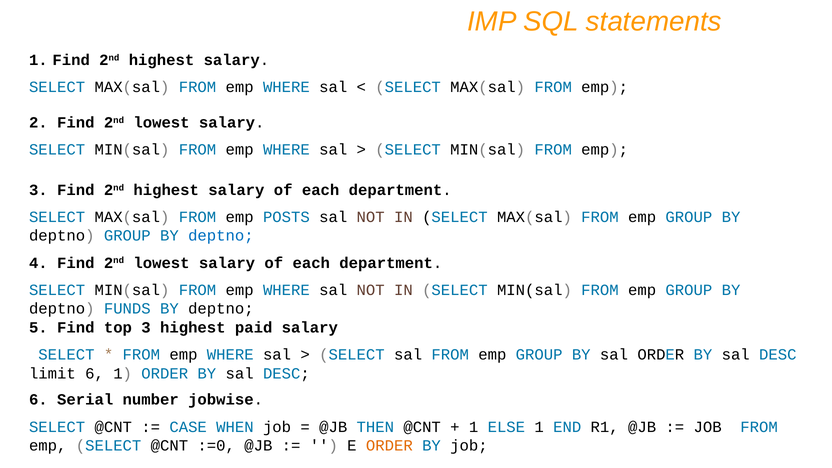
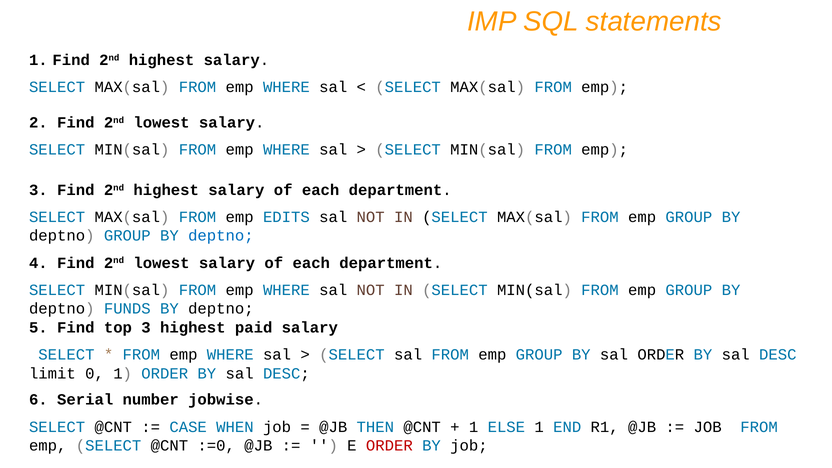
POSTS: POSTS -> EDITS
limit 6: 6 -> 0
ORDER at (389, 446) colour: orange -> red
